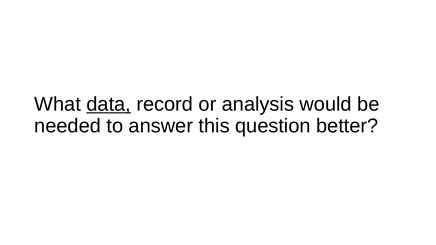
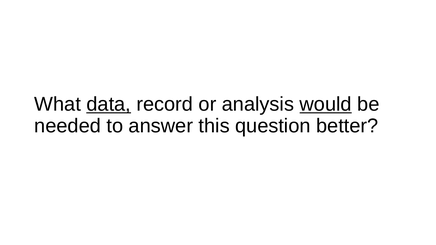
would underline: none -> present
